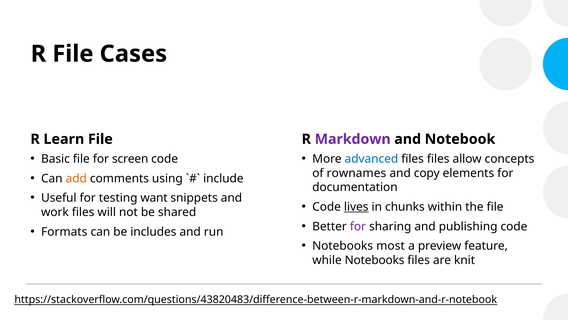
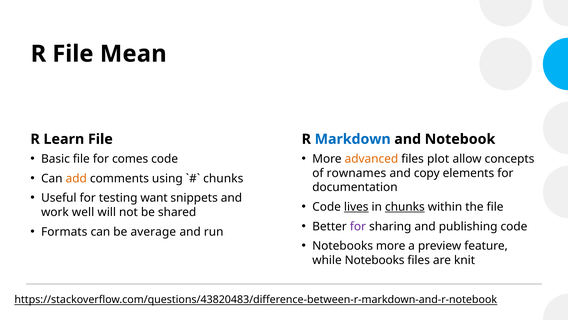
Cases: Cases -> Mean
Markdown colour: purple -> blue
screen: screen -> comes
advanced colour: blue -> orange
files files: files -> plot
include at (223, 178): include -> chunks
chunks at (405, 207) underline: none -> present
work files: files -> well
includes: includes -> average
Notebooks most: most -> more
